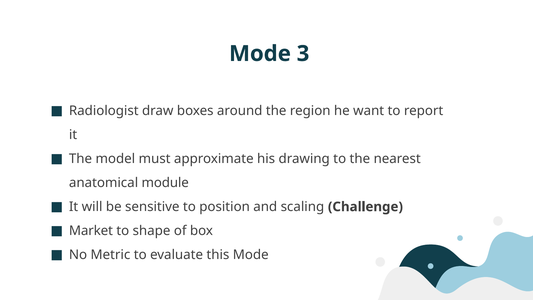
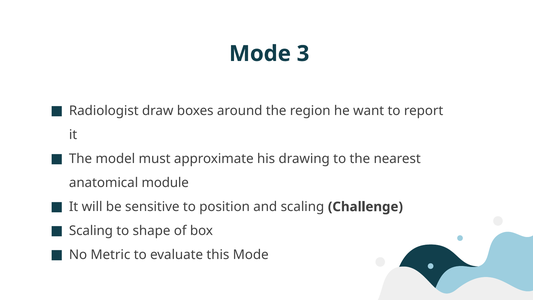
Market at (91, 231): Market -> Scaling
